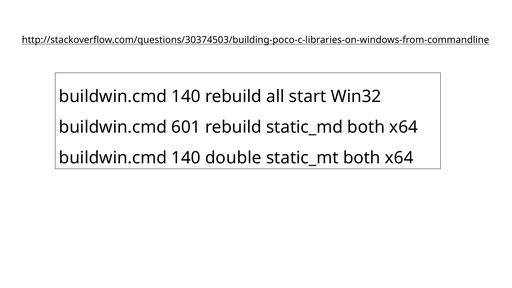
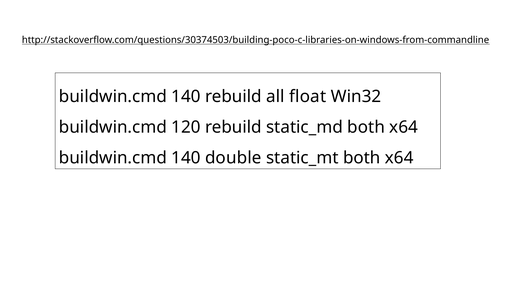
start: start -> float
601: 601 -> 120
